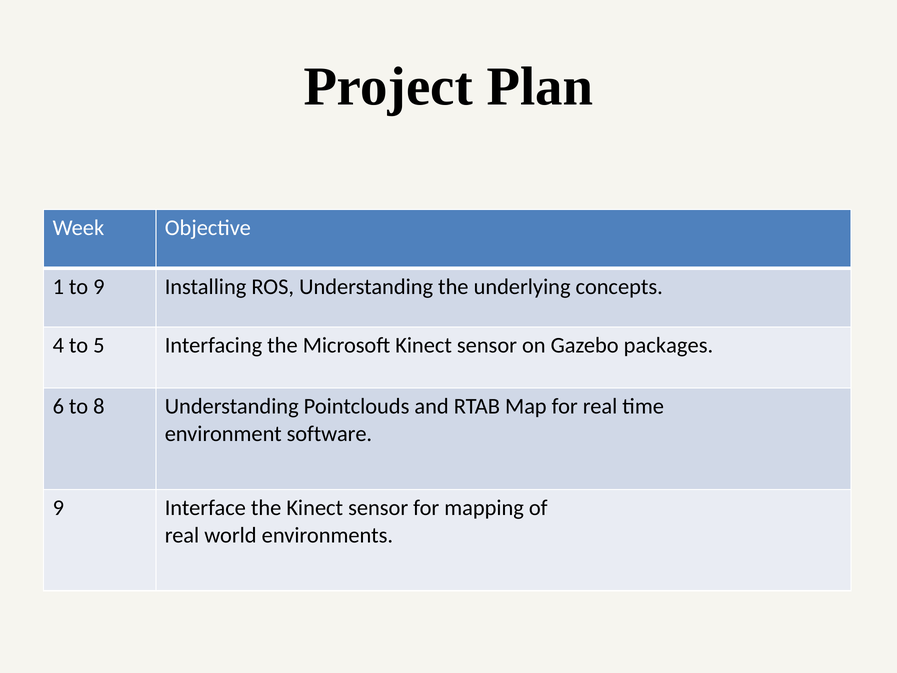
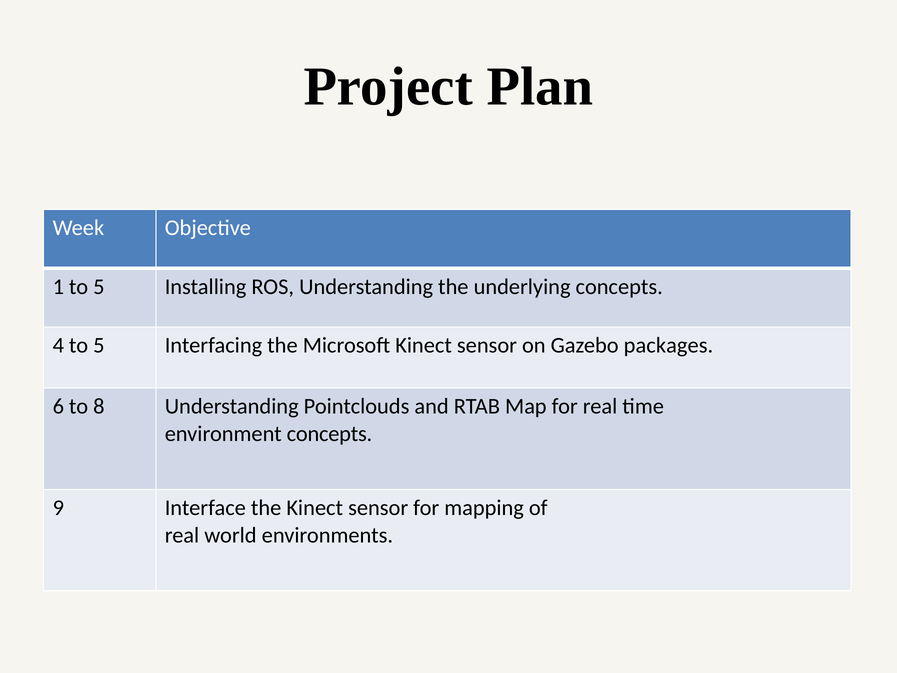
1 to 9: 9 -> 5
environment software: software -> concepts
